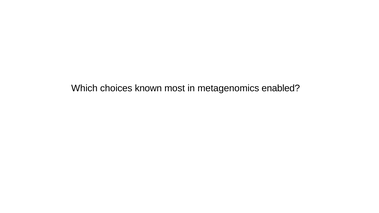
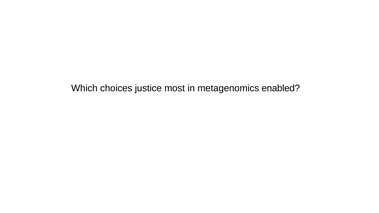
known: known -> justice
